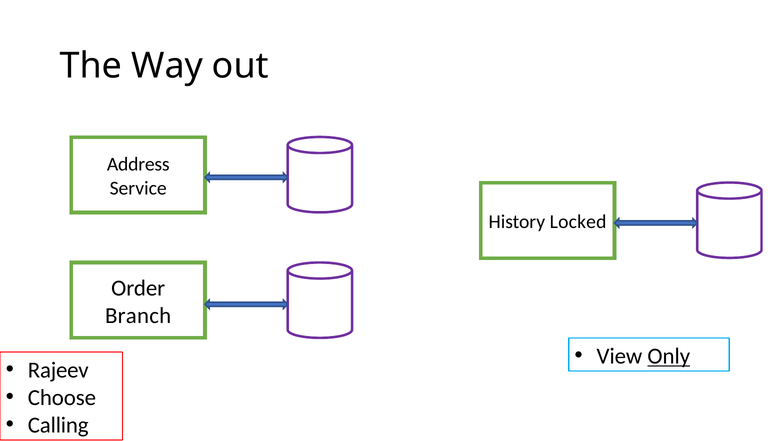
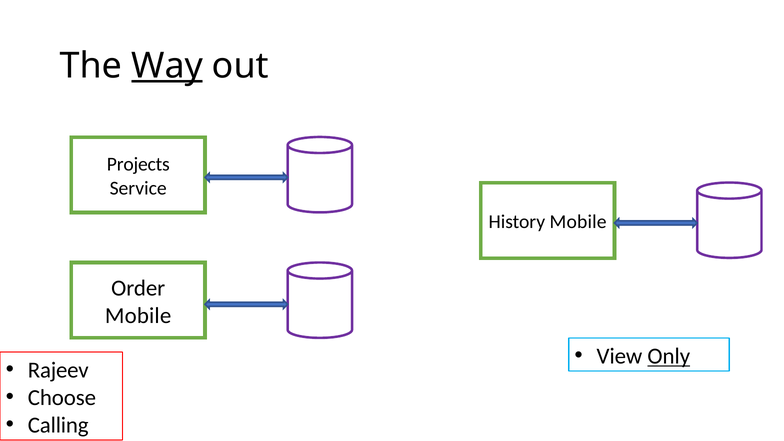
Way underline: none -> present
Address: Address -> Projects
History Locked: Locked -> Mobile
Branch at (138, 316): Branch -> Mobile
